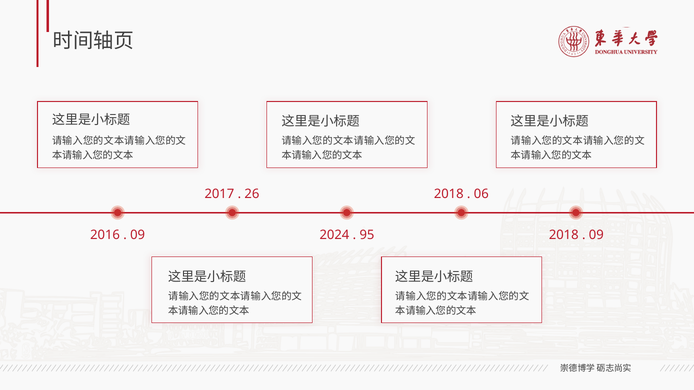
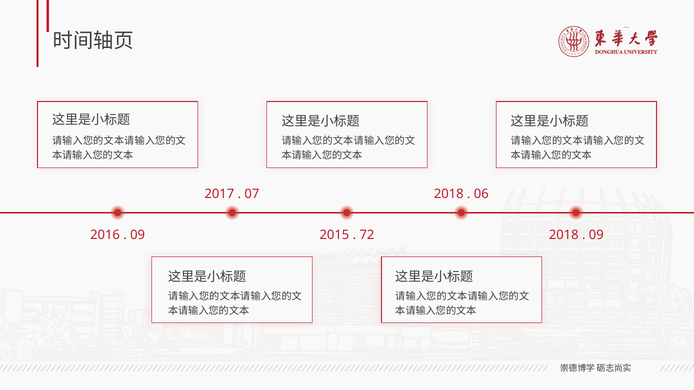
26: 26 -> 07
2024: 2024 -> 2015
95: 95 -> 72
